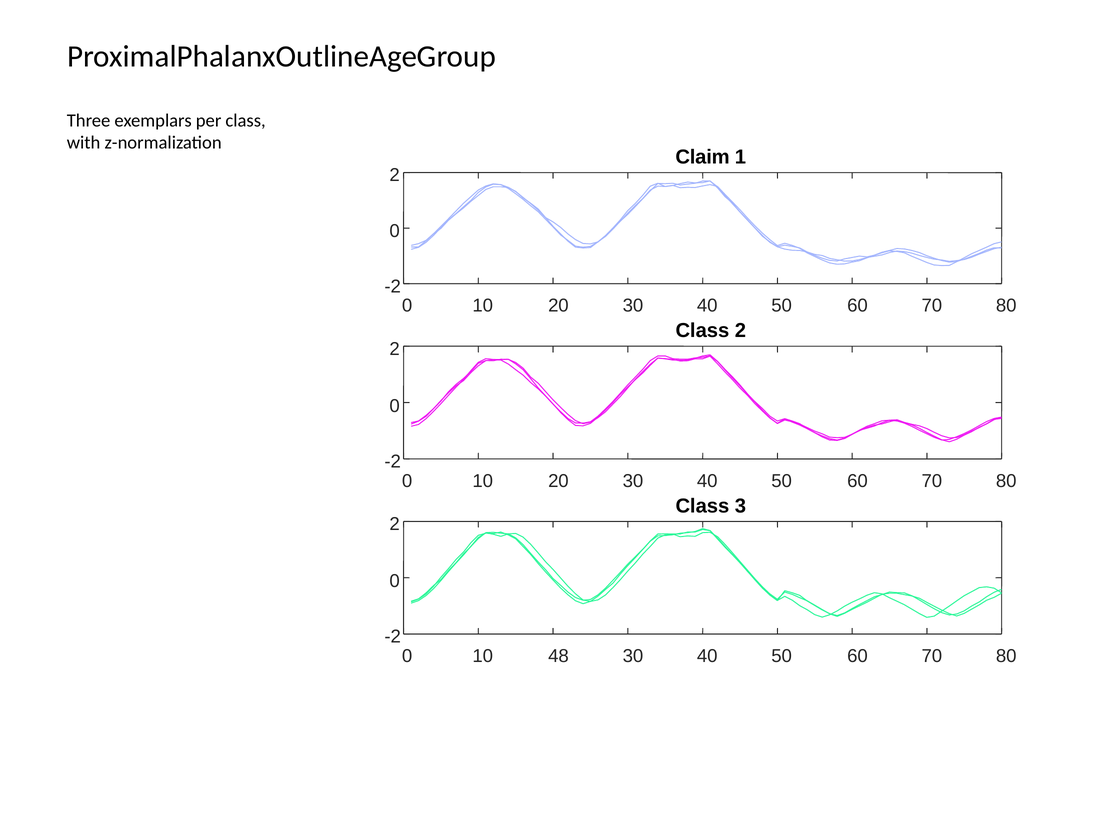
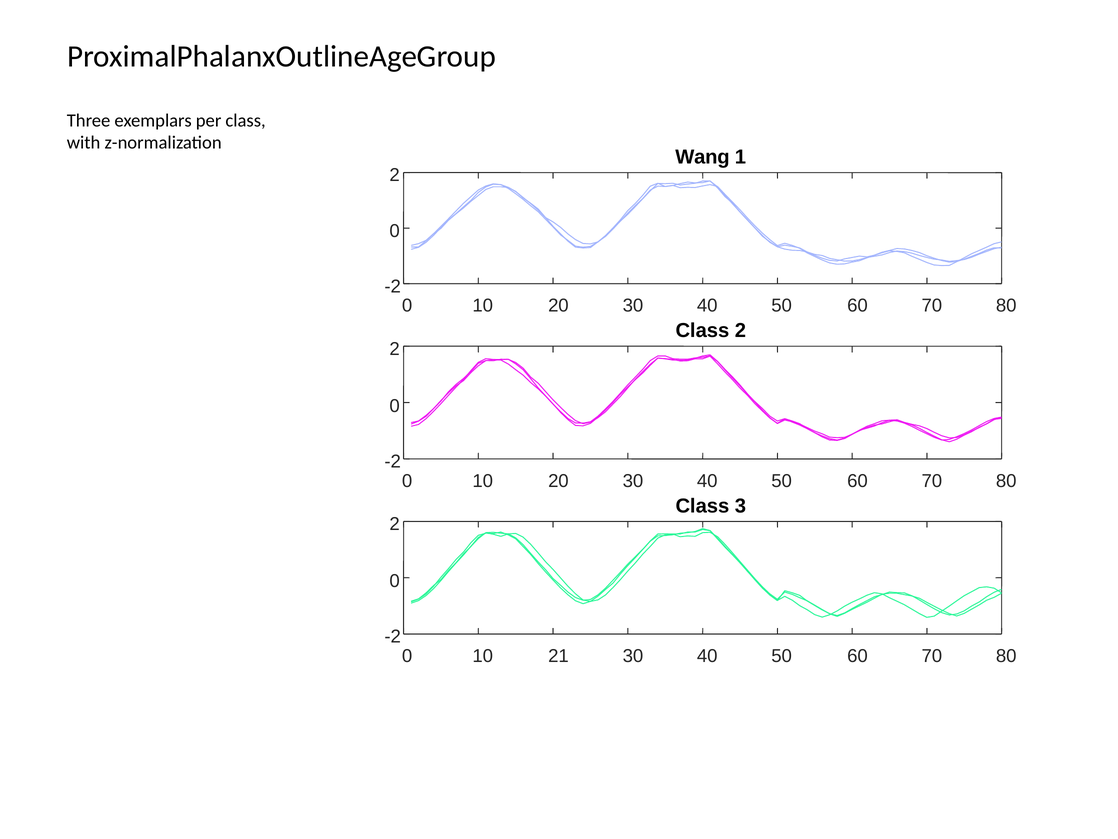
Claim: Claim -> Wang
48: 48 -> 21
